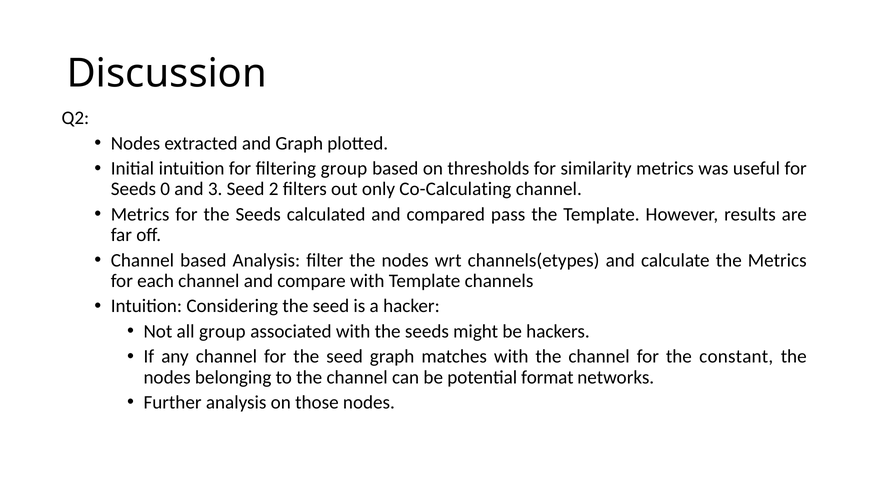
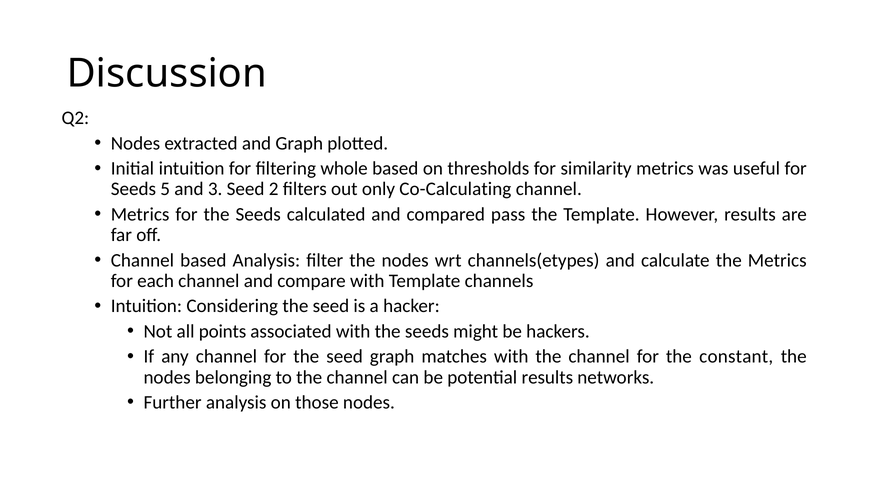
filtering group: group -> whole
0: 0 -> 5
all group: group -> points
potential format: format -> results
